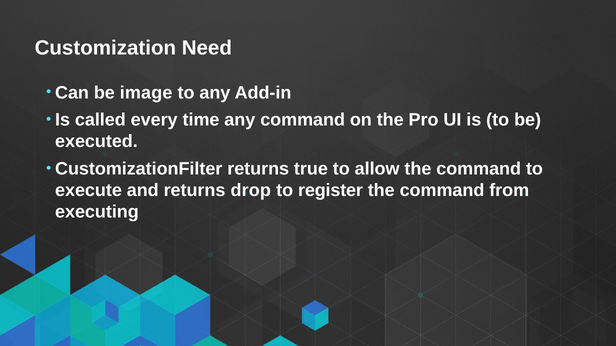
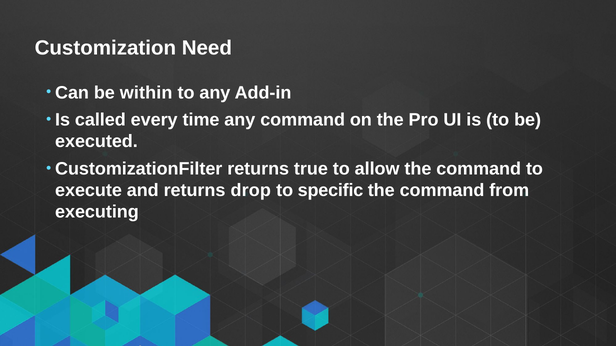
image: image -> within
register: register -> specific
